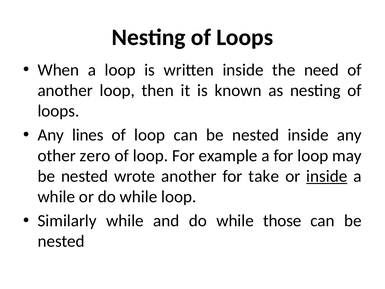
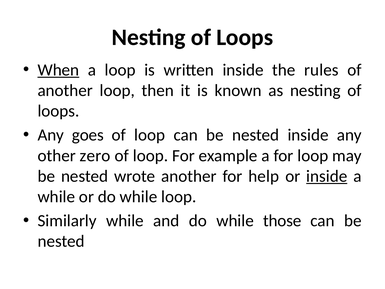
When underline: none -> present
need: need -> rules
lines: lines -> goes
take: take -> help
